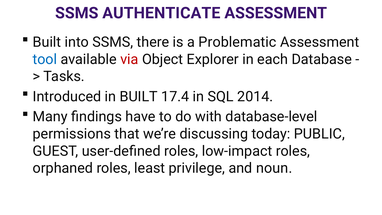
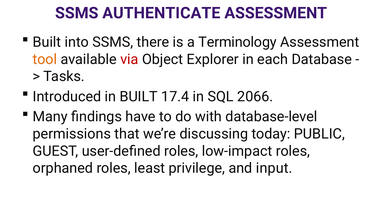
Problematic: Problematic -> Terminology
tool colour: blue -> orange
2014: 2014 -> 2066
noun: noun -> input
